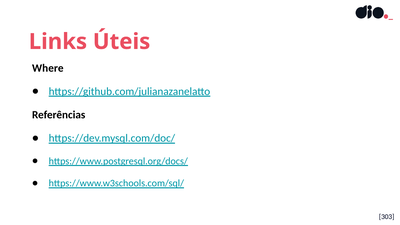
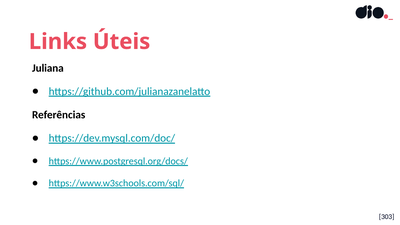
Where: Where -> Juliana
